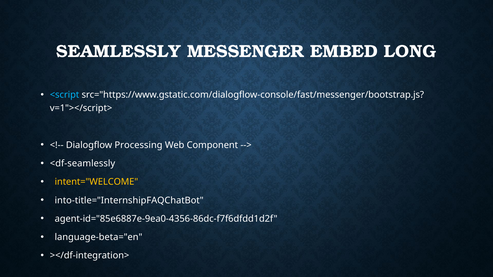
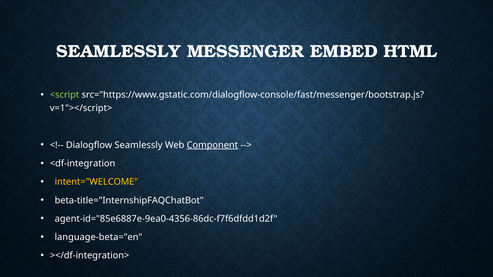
LONG: LONG -> HTML
<script colour: light blue -> light green
Dialogflow Processing: Processing -> Seamlessly
Component underline: none -> present
<df-seamlessly: <df-seamlessly -> <df-integration
into-title="InternshipFAQChatBot: into-title="InternshipFAQChatBot -> beta-title="InternshipFAQChatBot
